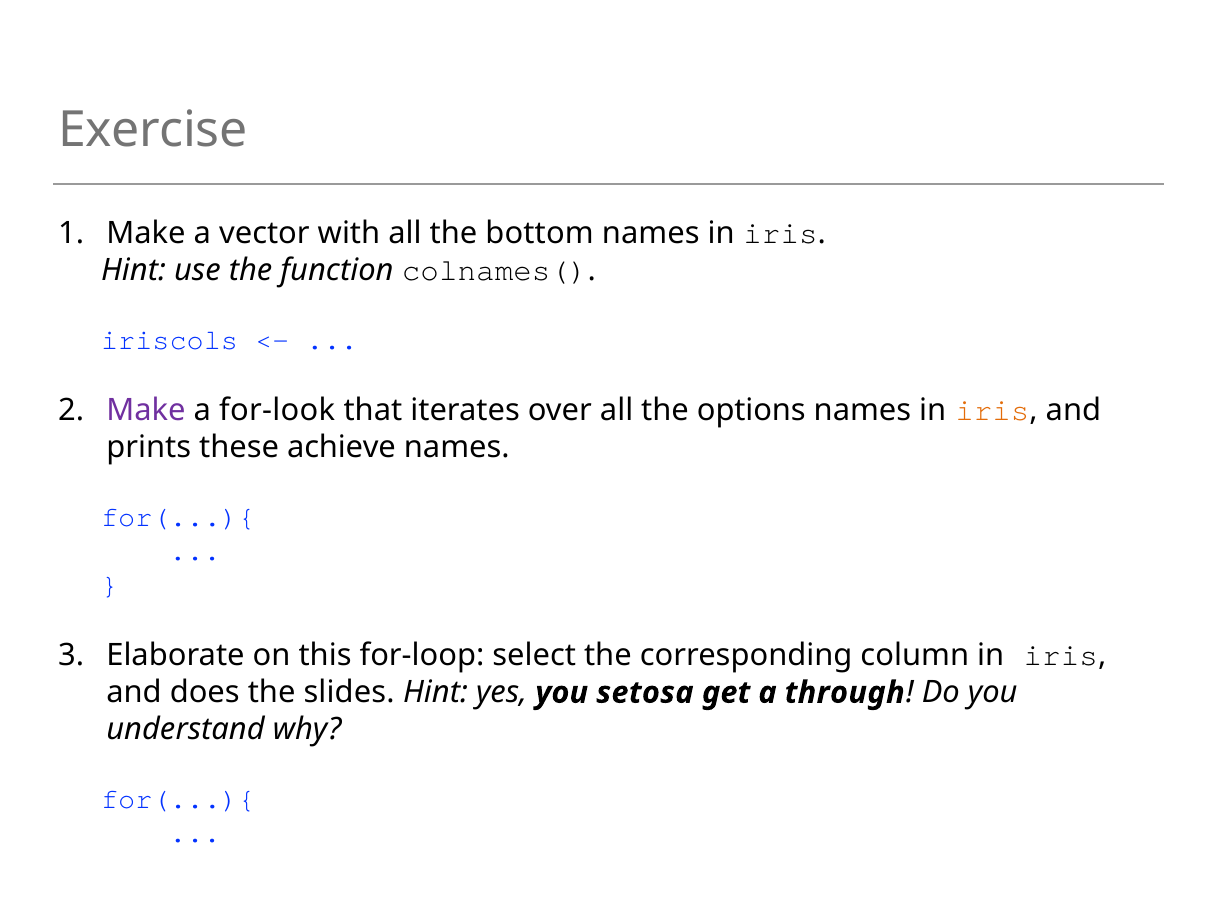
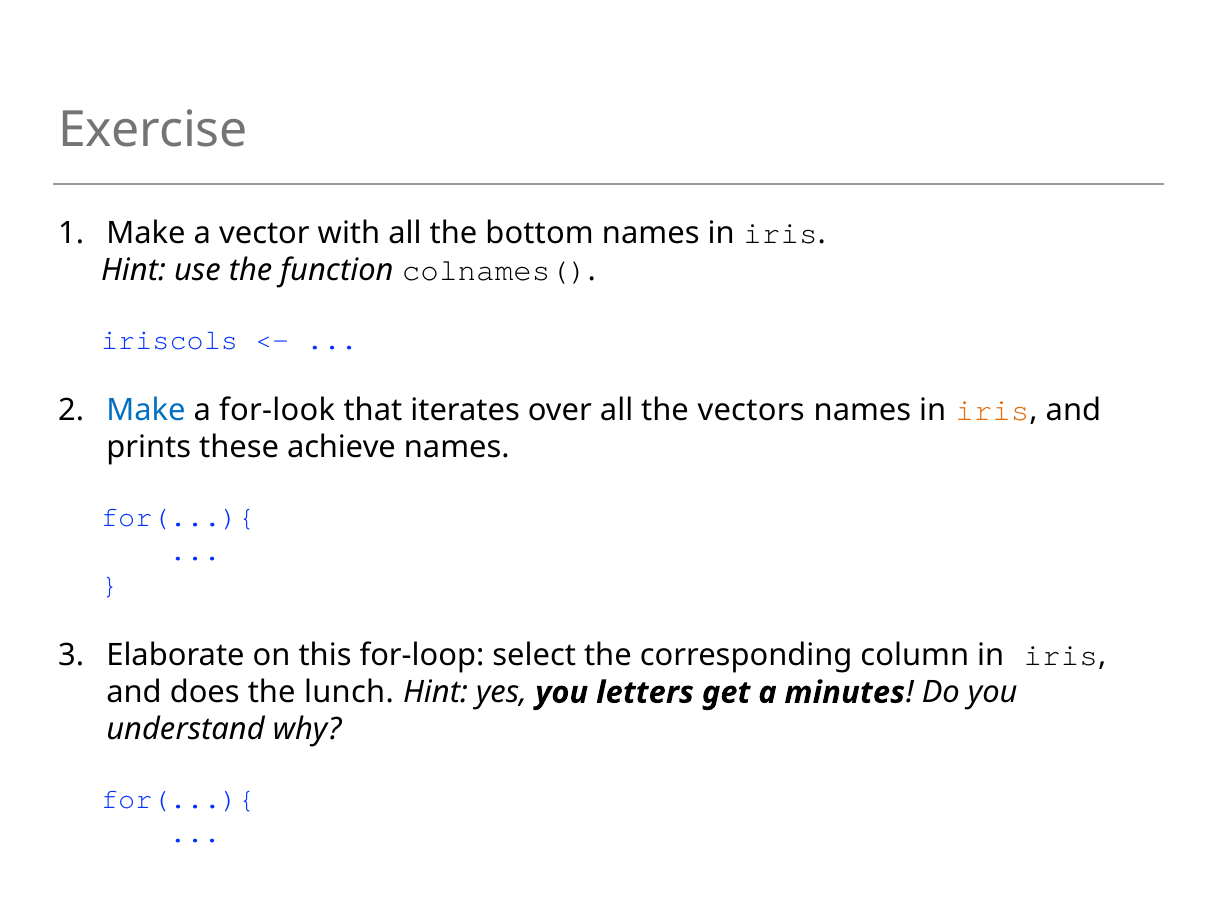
Make at (146, 411) colour: purple -> blue
options: options -> vectors
slides: slides -> lunch
setosa: setosa -> letters
through: through -> minutes
